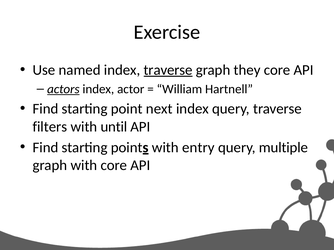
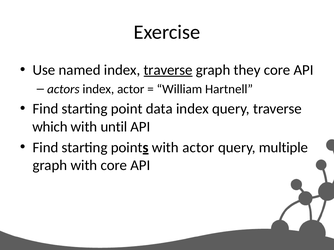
actors underline: present -> none
next: next -> data
filters: filters -> which
with entry: entry -> actor
